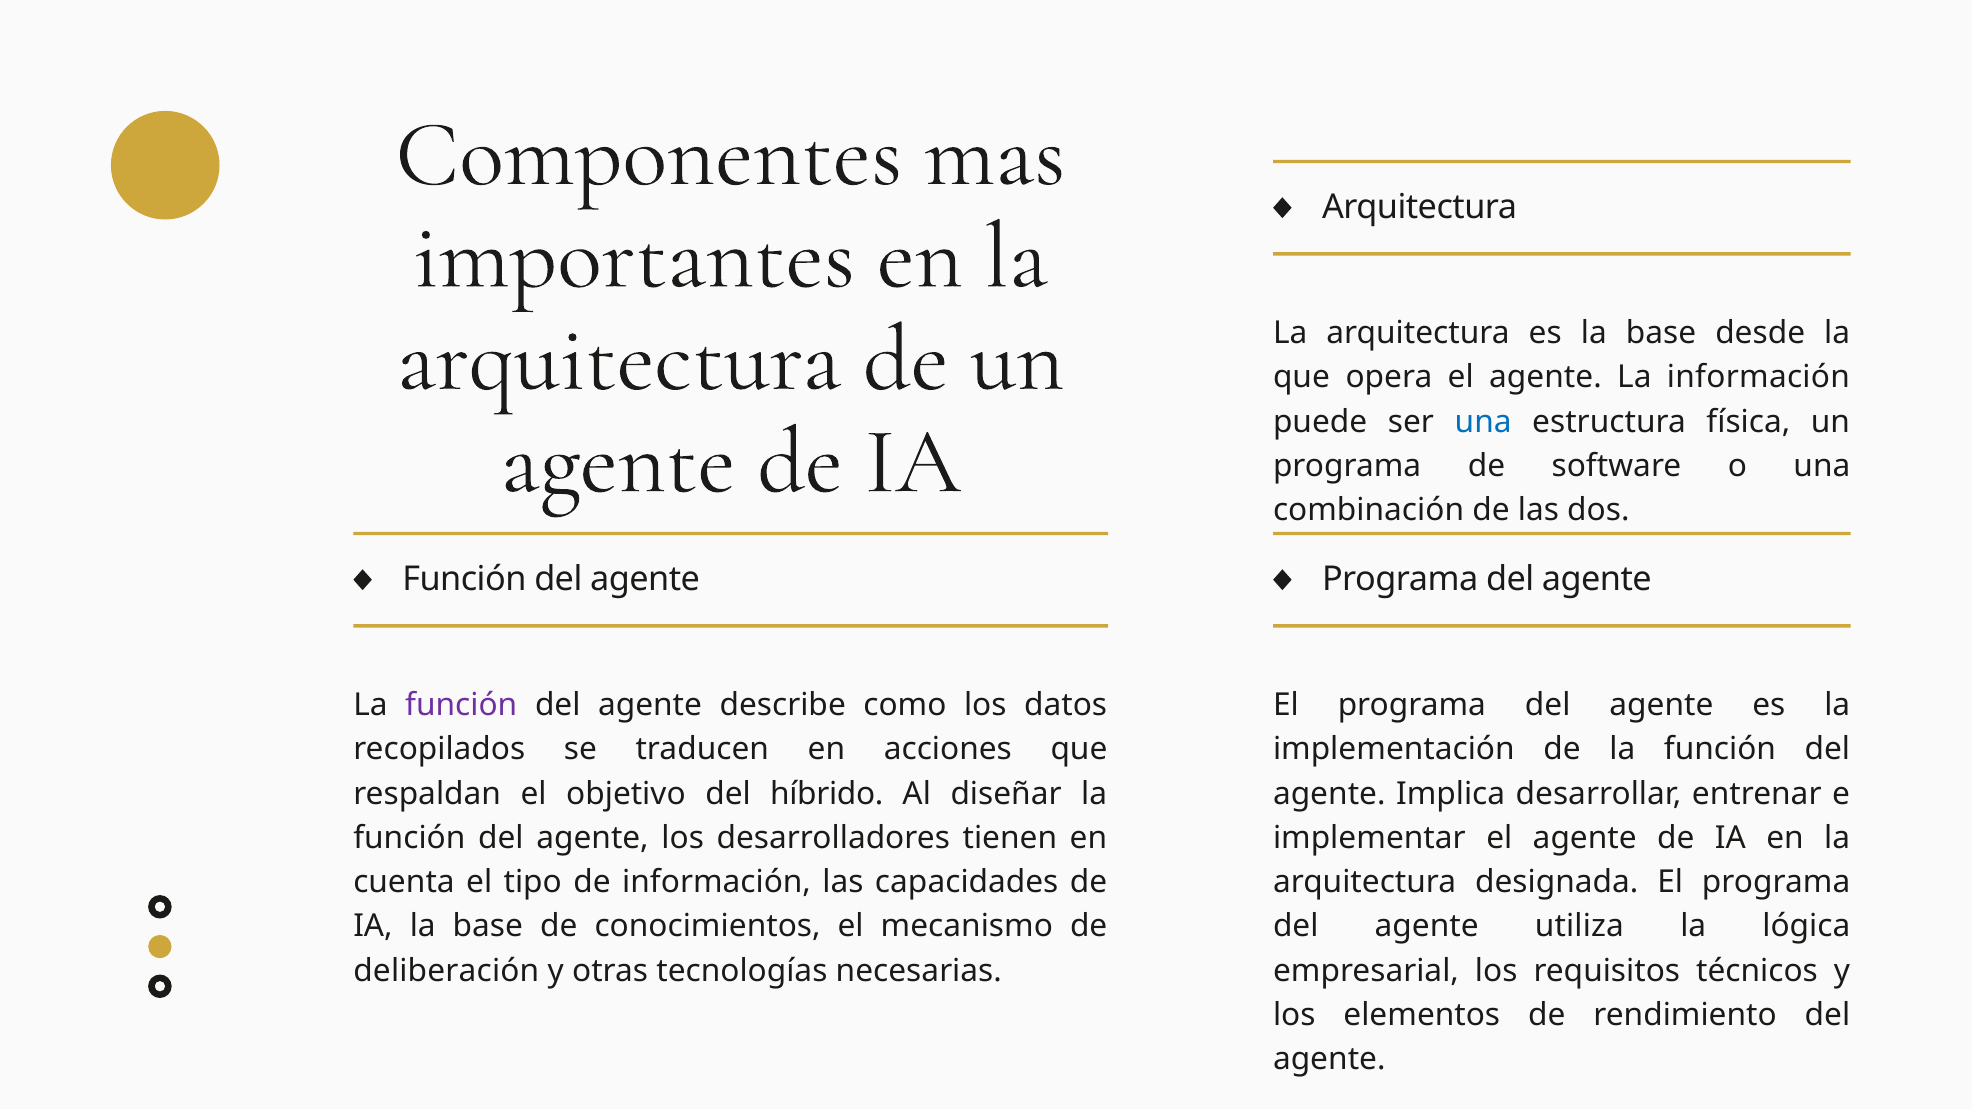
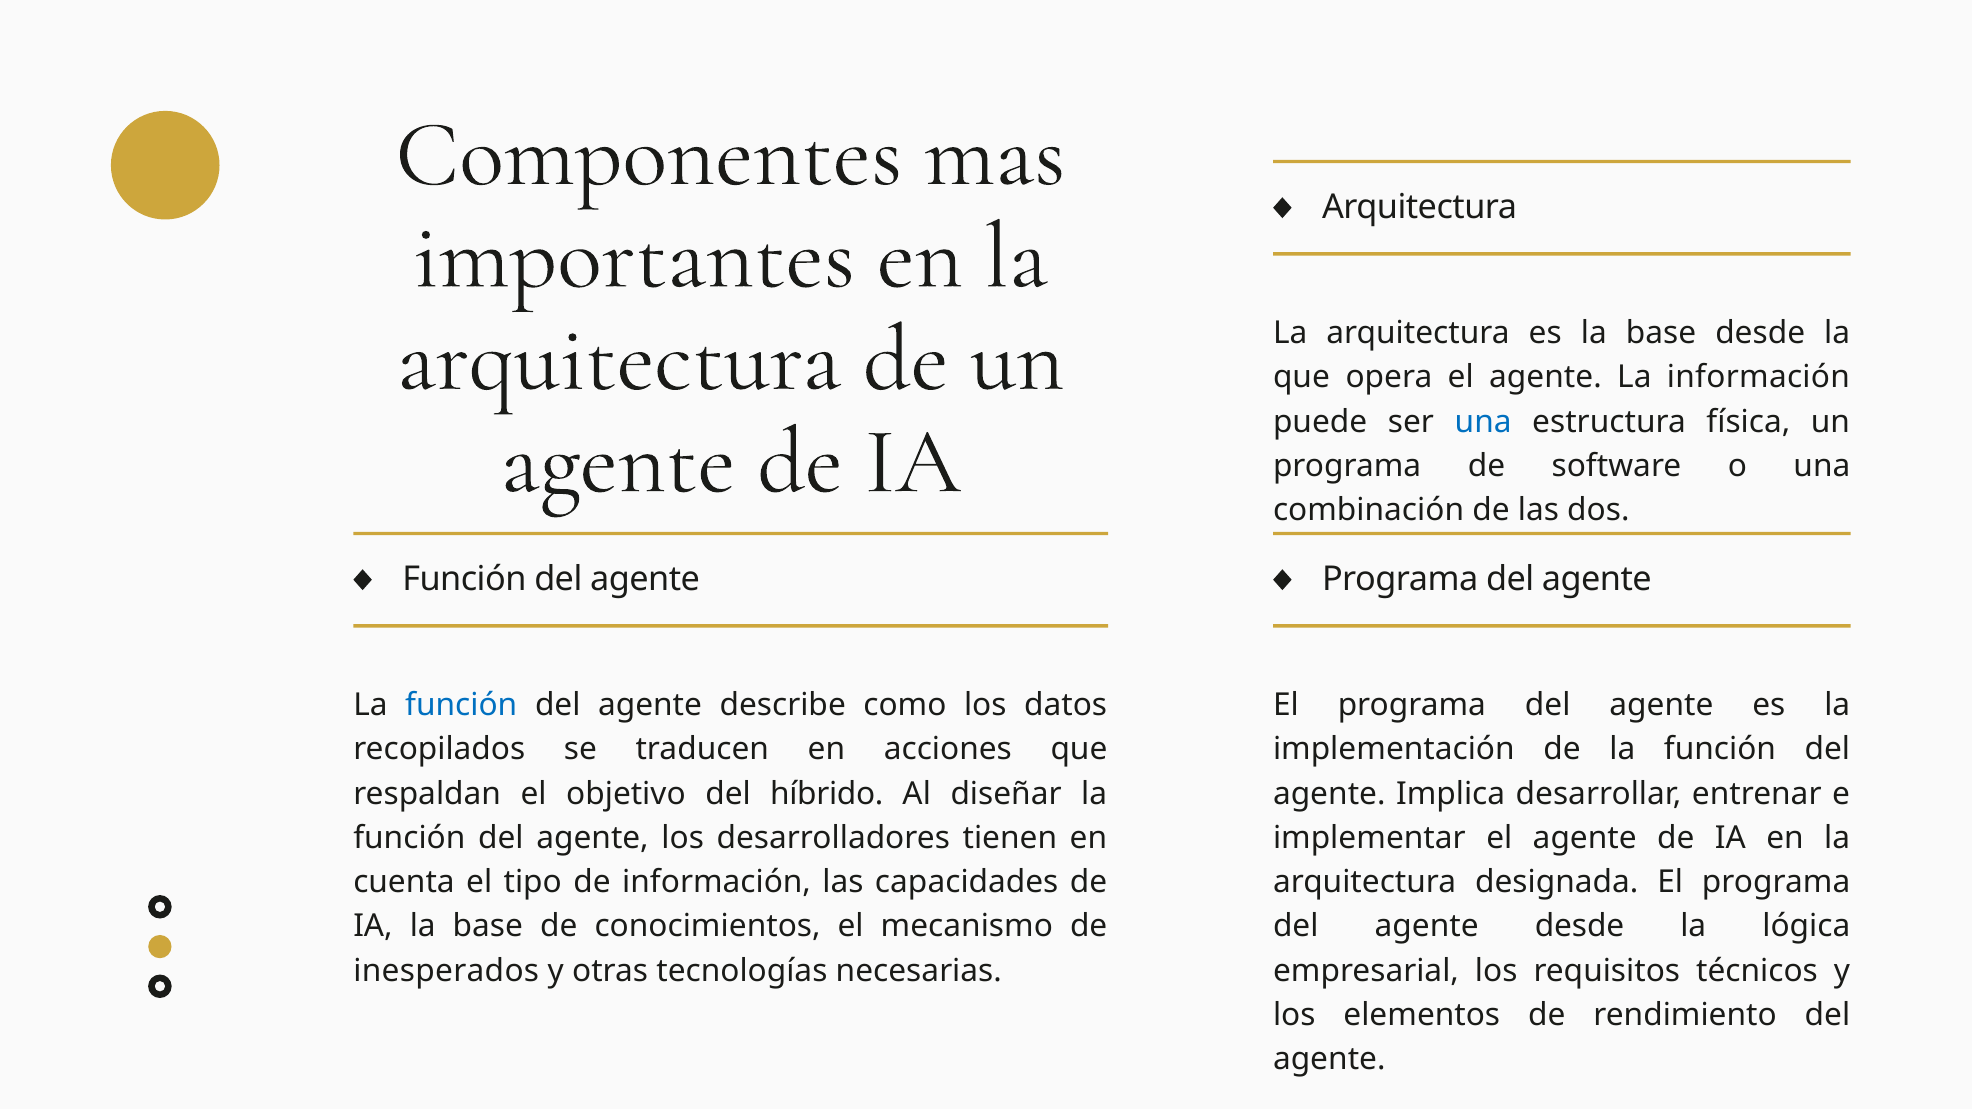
función at (461, 705) colour: purple -> blue
agente utiliza: utiliza -> desde
deliberación: deliberación -> inesperados
